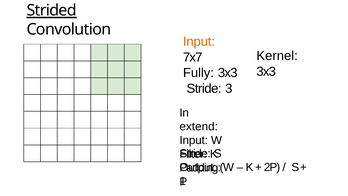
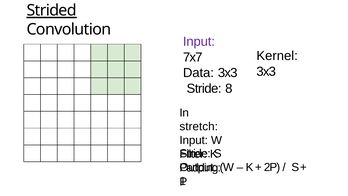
Input at (199, 42) colour: orange -> purple
Fully: Fully -> Data
3: 3 -> 8
extend: extend -> stretch
